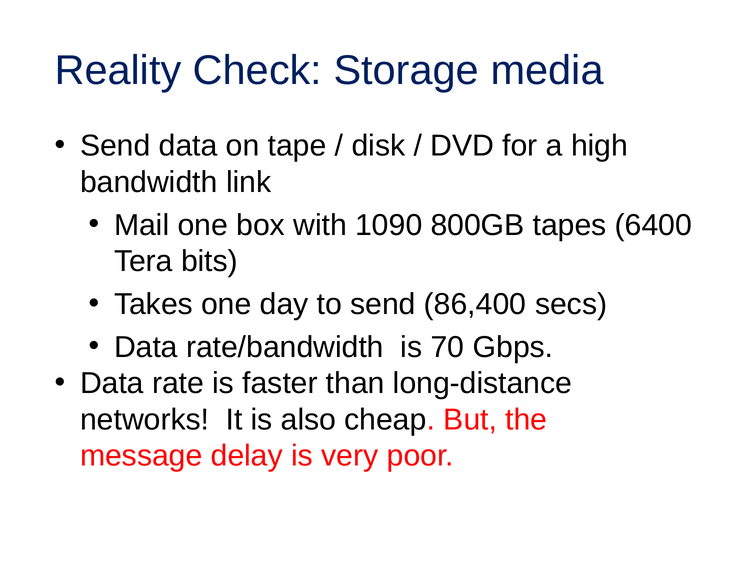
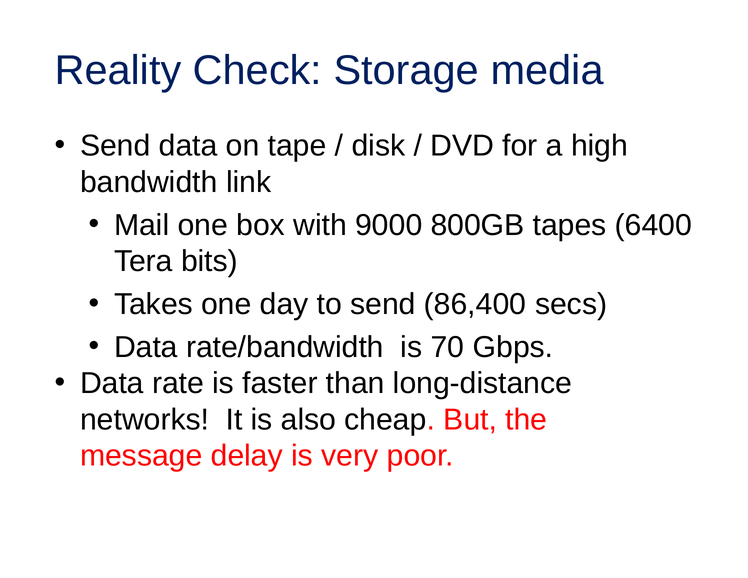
1090: 1090 -> 9000
